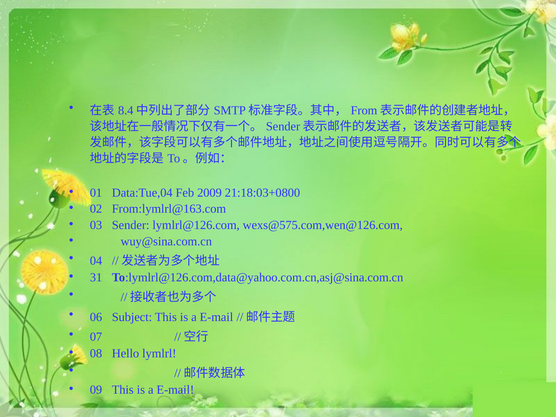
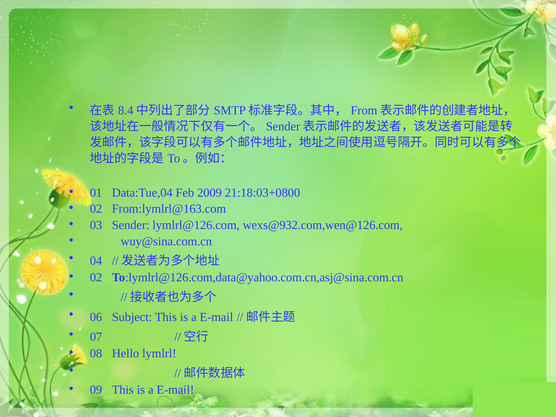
wexs@575.com,wen@126.com: wexs@575.com,wen@126.com -> wexs@932.com,wen@126.com
31 at (96, 278): 31 -> 02
